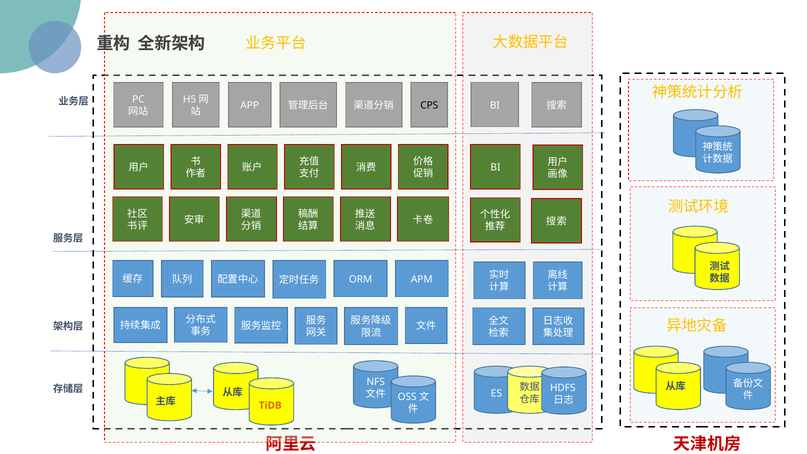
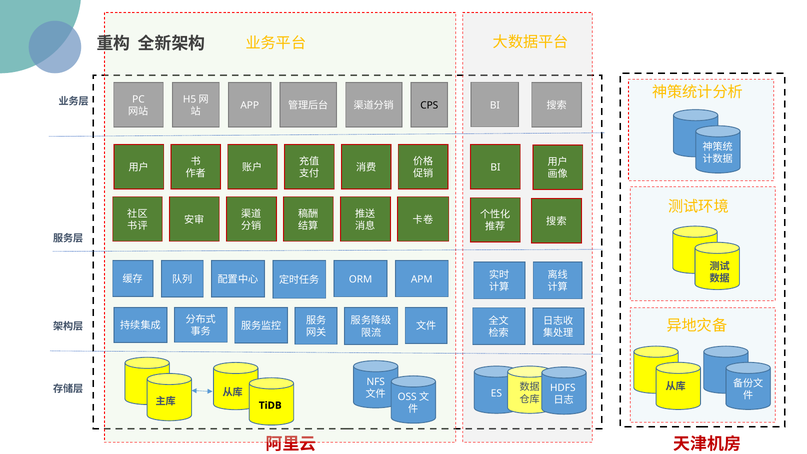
TiDB colour: orange -> black
